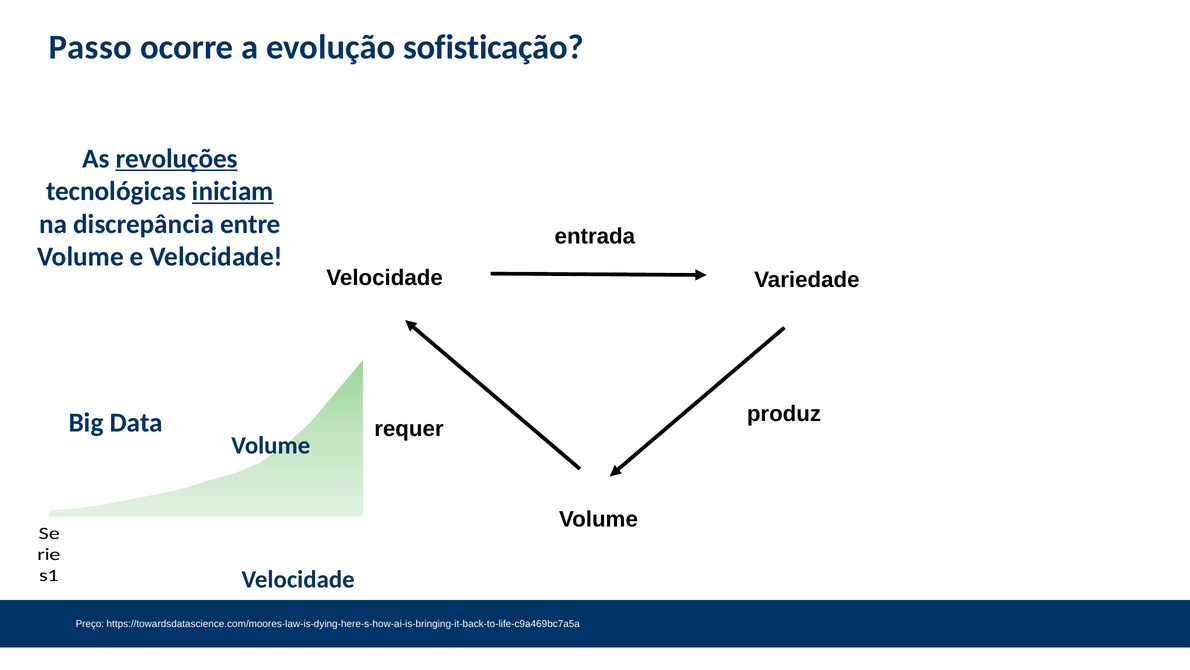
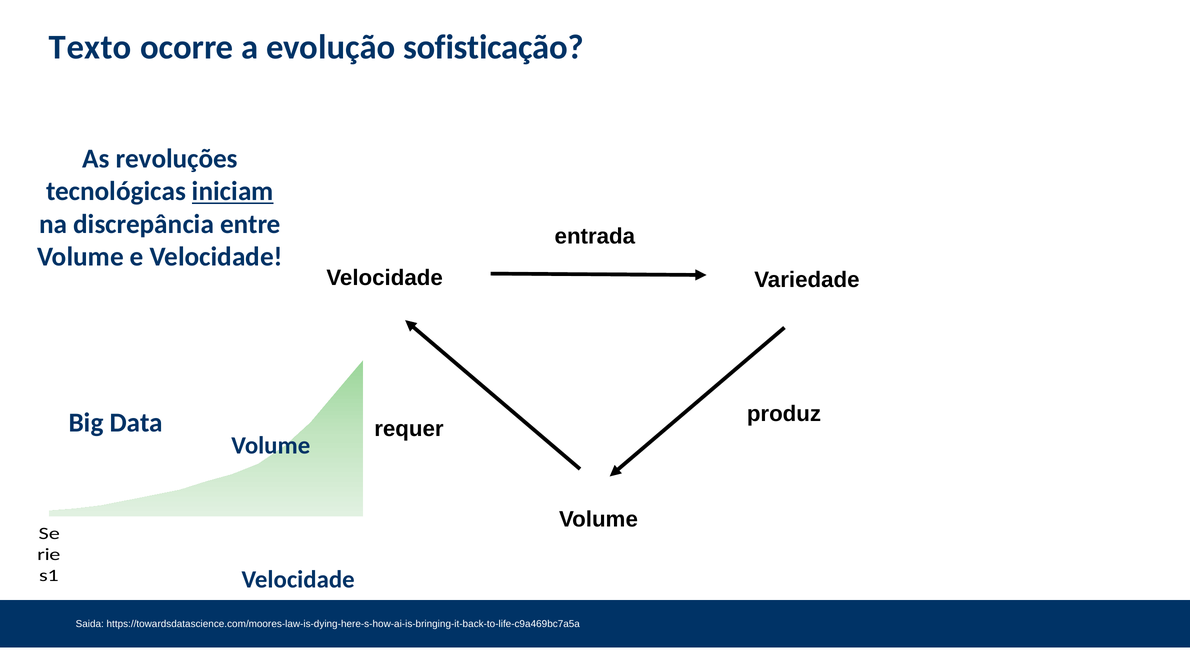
Passo: Passo -> Texto
revoluções underline: present -> none
Preço: Preço -> Saida
